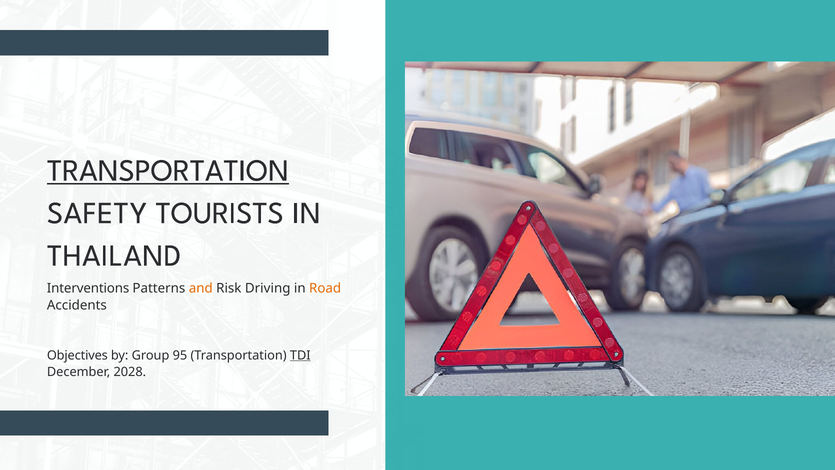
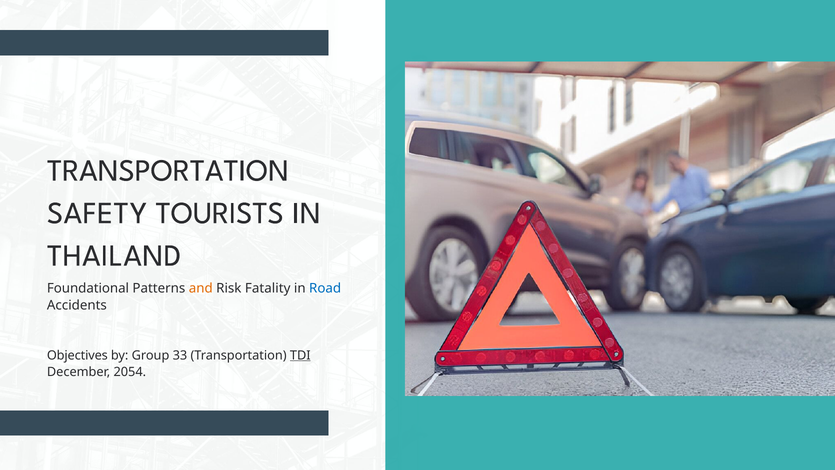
TRANSPORTATION at (168, 170) underline: present -> none
Interventions: Interventions -> Foundational
Driving: Driving -> Fatality
Road colour: orange -> blue
95: 95 -> 33
2028: 2028 -> 2054
